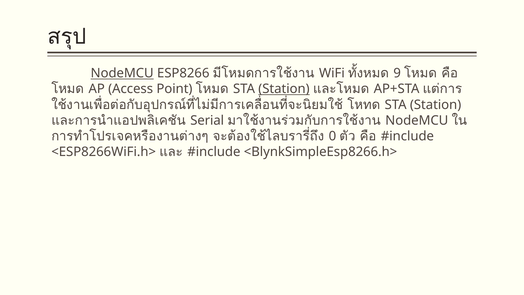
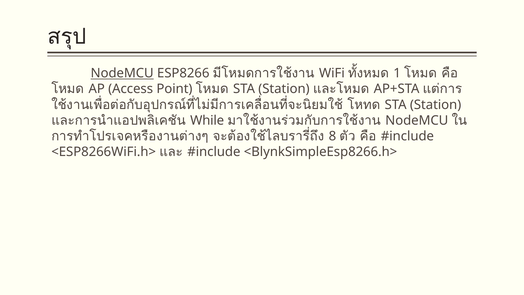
9: 9 -> 1
Station at (284, 89) underline: present -> none
Serial: Serial -> While
0: 0 -> 8
